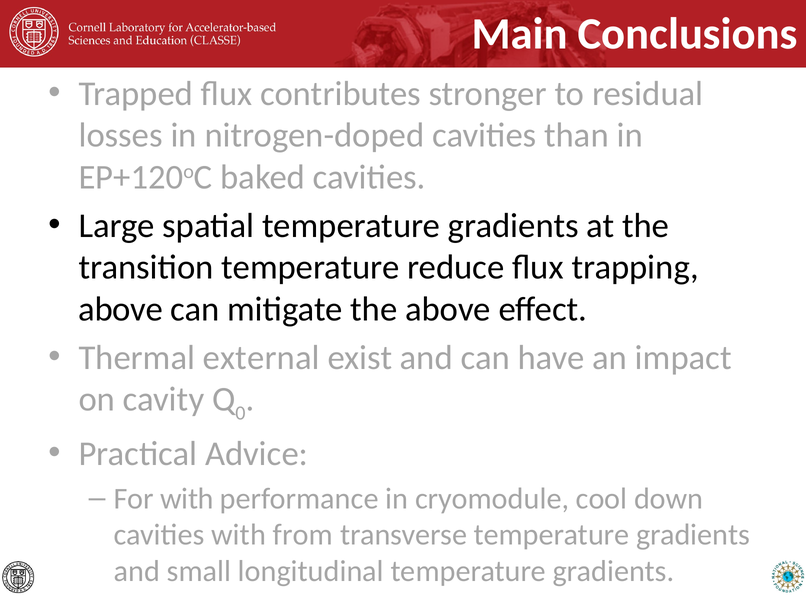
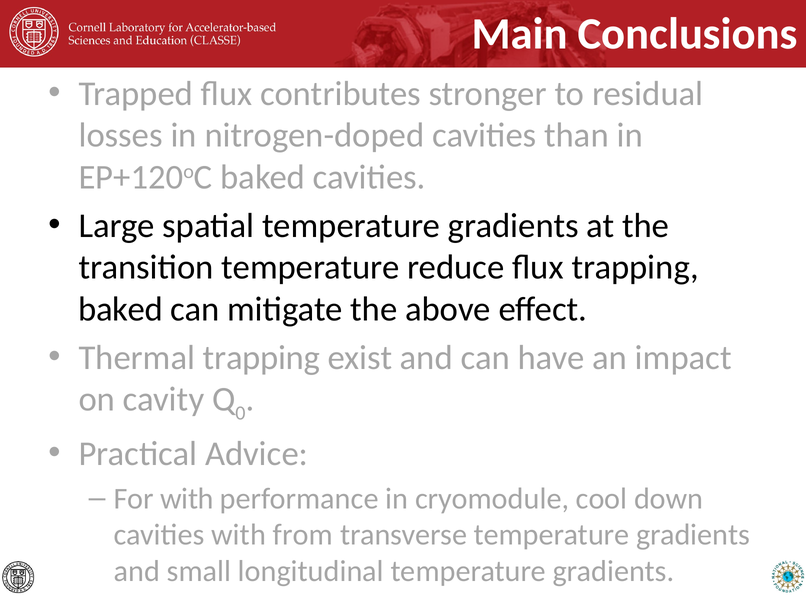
above at (121, 309): above -> baked
Thermal external: external -> trapping
